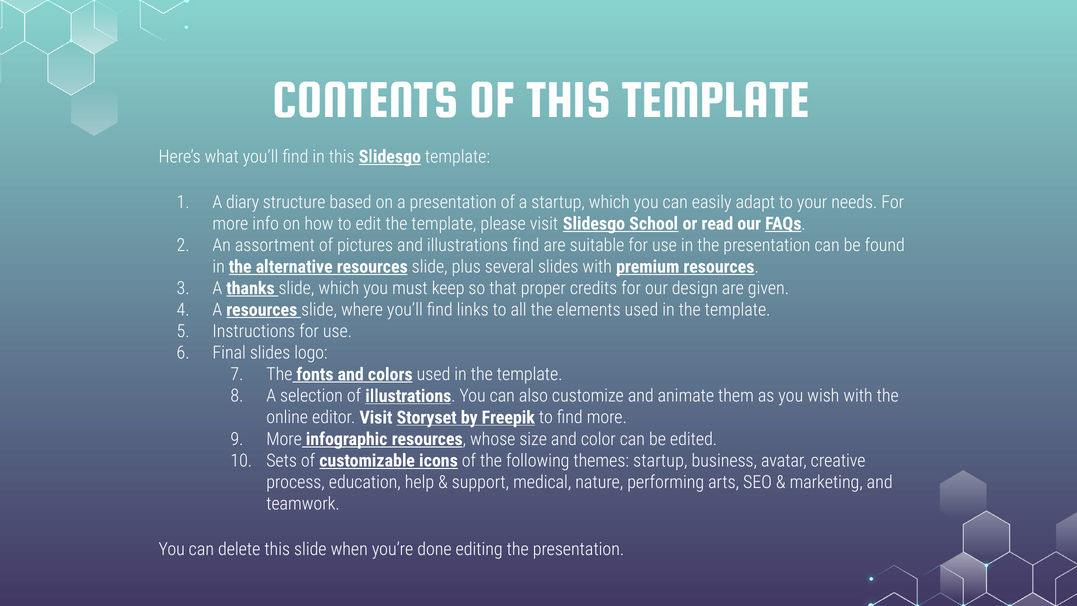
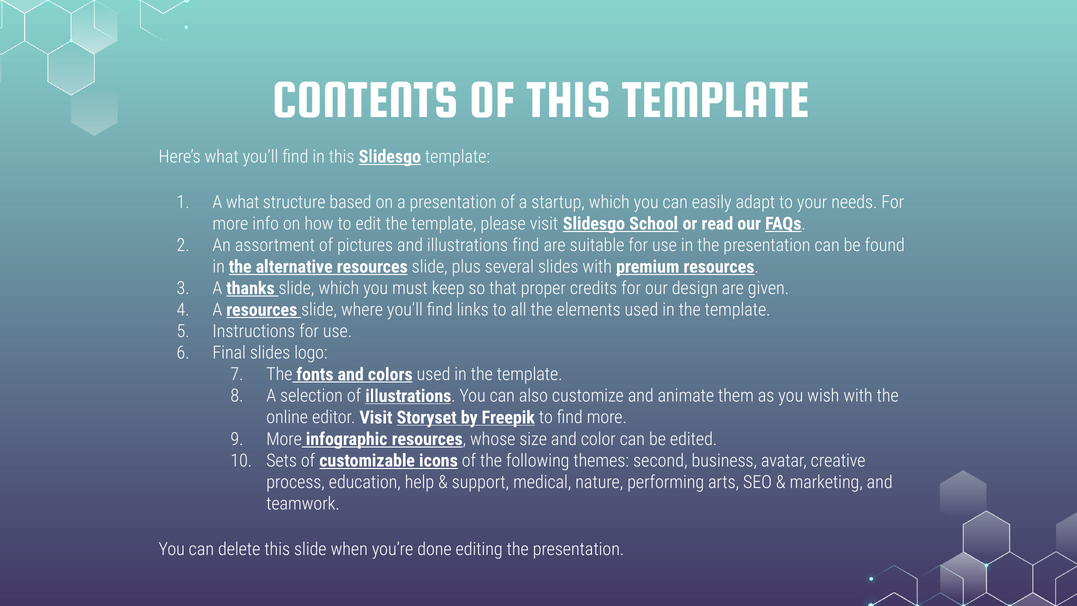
A diary: diary -> what
themes startup: startup -> second
